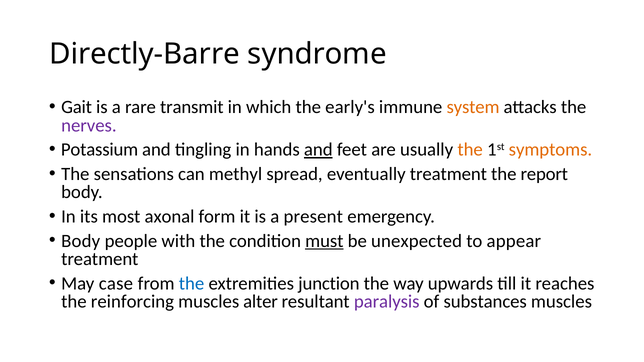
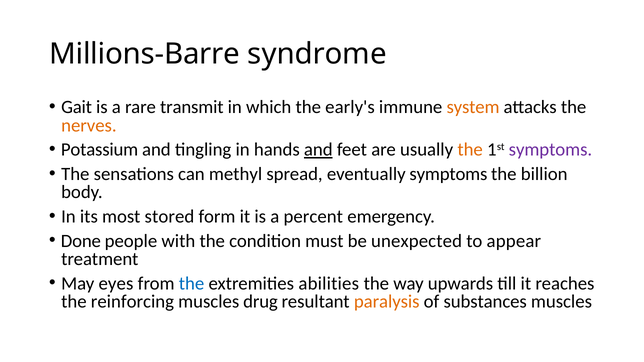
Directly-Barre: Directly-Barre -> Millions-Barre
nerves colour: purple -> orange
symptoms at (550, 150) colour: orange -> purple
eventually treatment: treatment -> symptoms
report: report -> billion
axonal: axonal -> stored
present: present -> percent
Body at (81, 241): Body -> Done
must underline: present -> none
case: case -> eyes
junction: junction -> abilities
alter: alter -> drug
paralysis colour: purple -> orange
